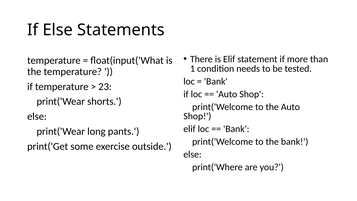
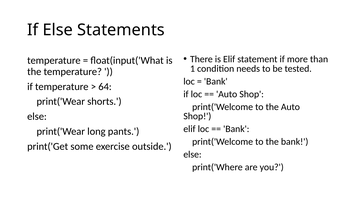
23: 23 -> 64
